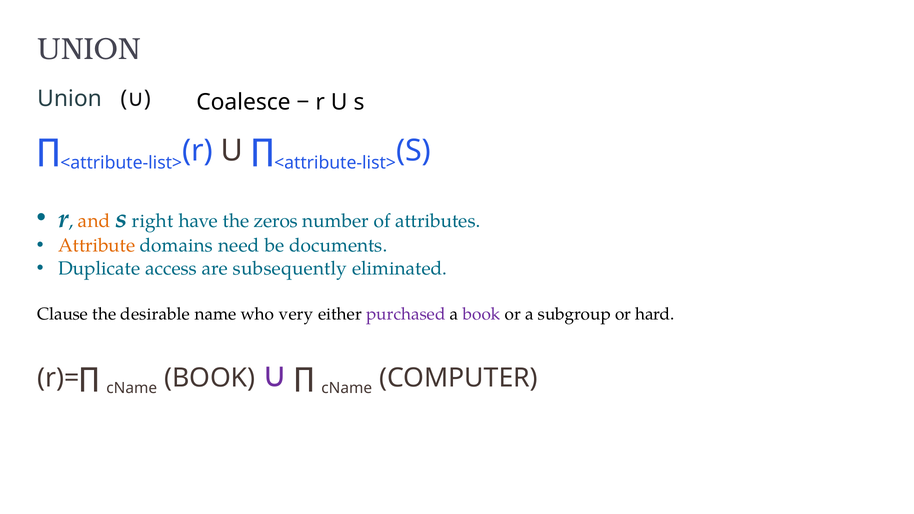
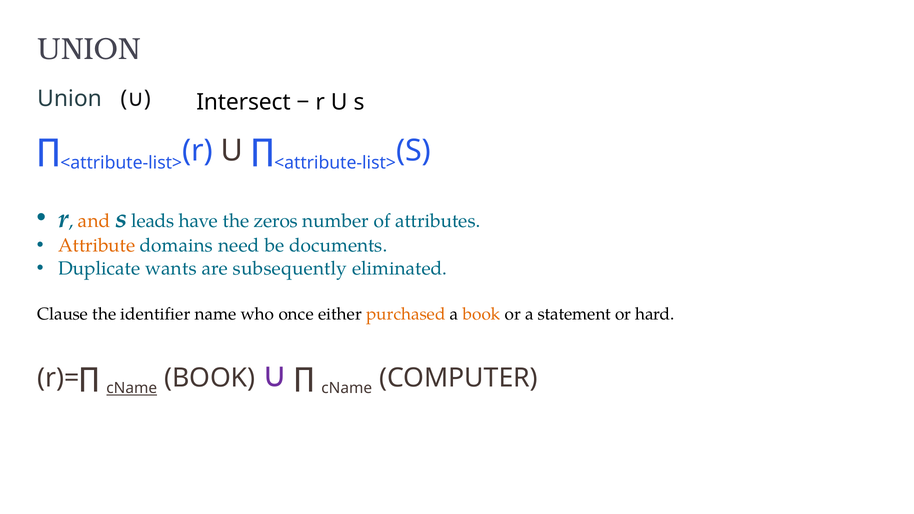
Coalesce: Coalesce -> Intersect
right: right -> leads
access: access -> wants
desirable: desirable -> identifier
very: very -> once
purchased colour: purple -> orange
book at (482, 314) colour: purple -> orange
subgroup: subgroup -> statement
cName at (132, 388) underline: none -> present
